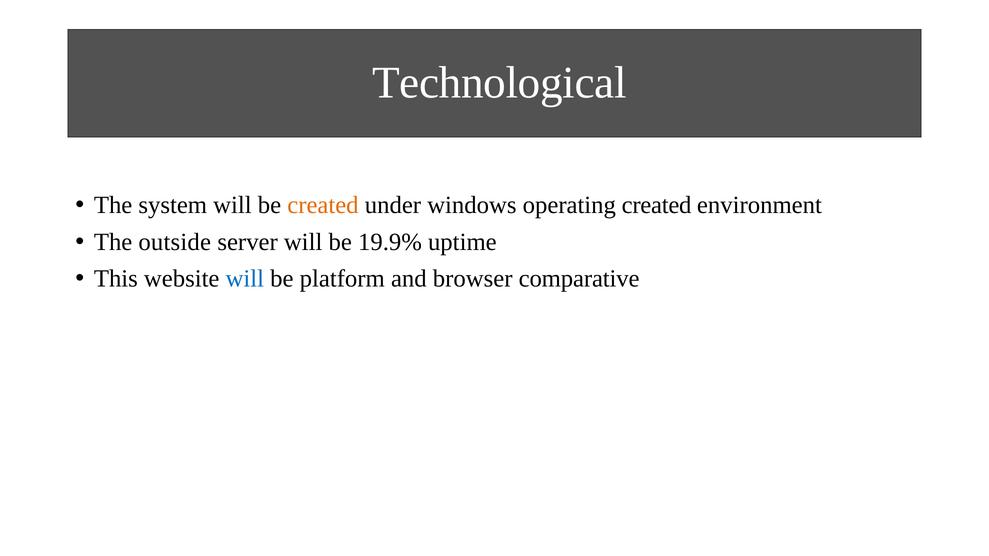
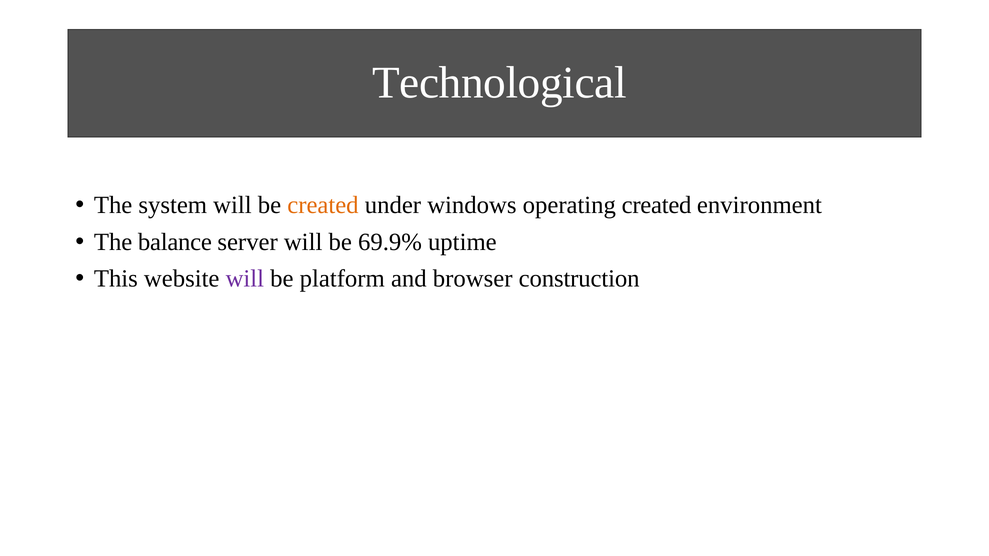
outside: outside -> balance
19.9%: 19.9% -> 69.9%
will at (245, 279) colour: blue -> purple
comparative: comparative -> construction
